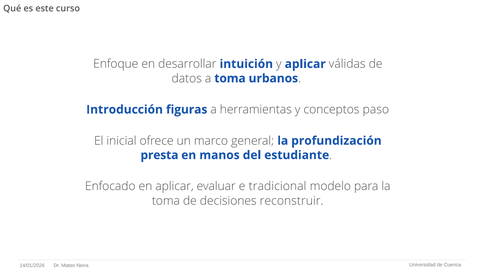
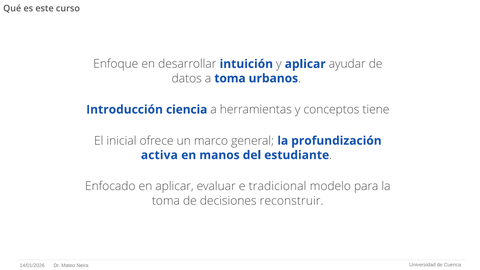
válidas: válidas -> ayudar
figuras: figuras -> ciencia
paso: paso -> tiene
presta: presta -> activa
